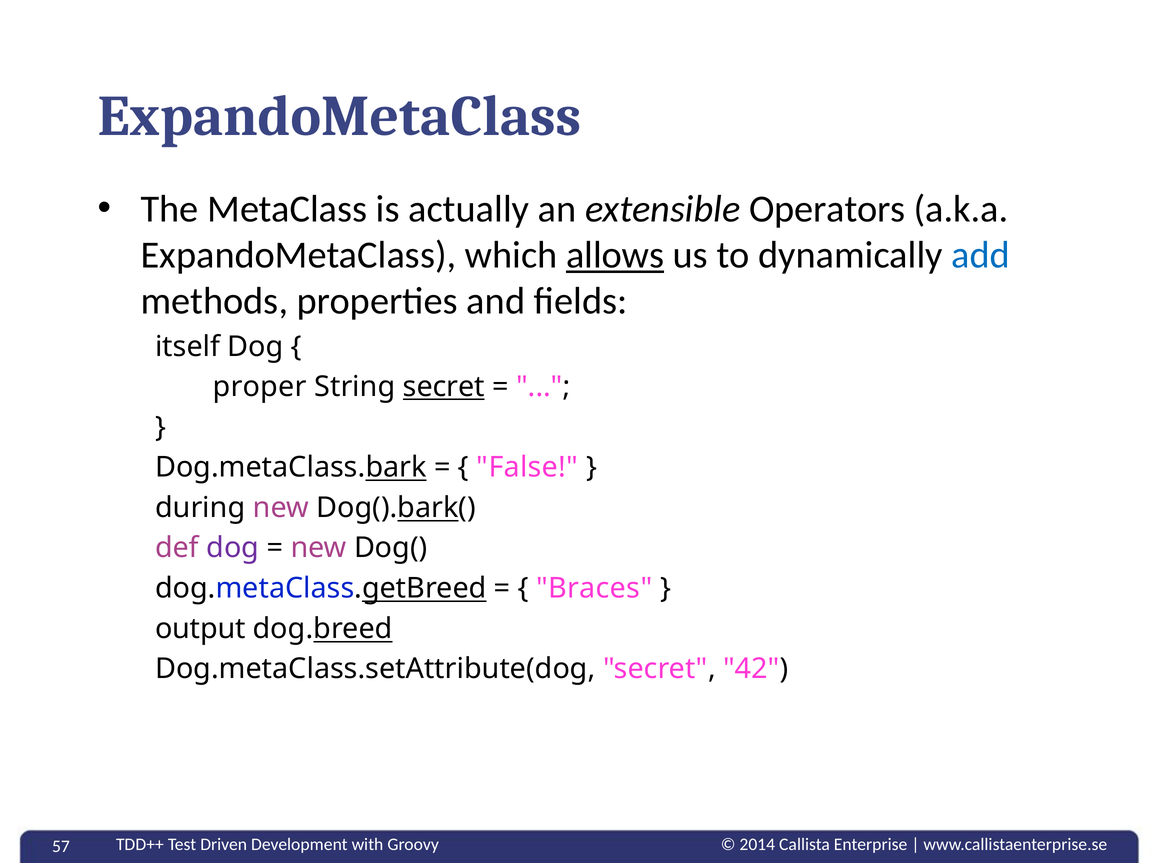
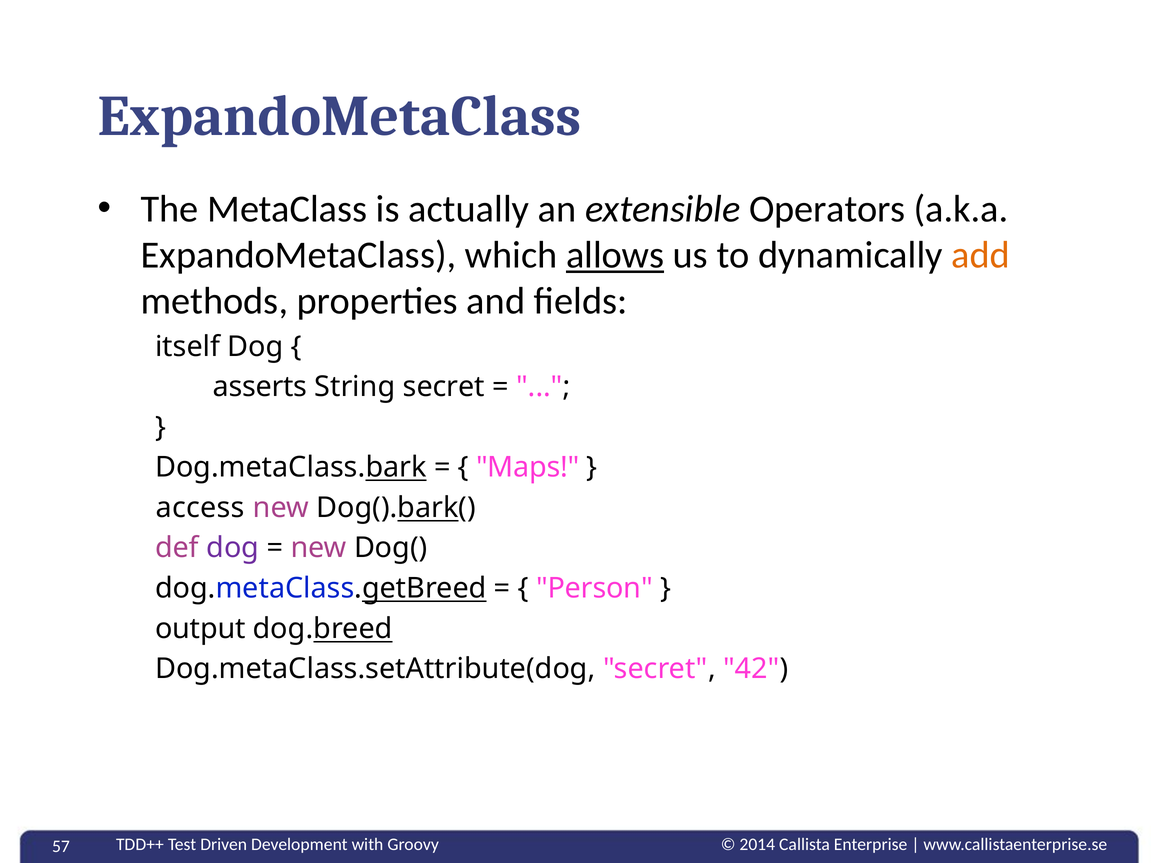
add colour: blue -> orange
proper: proper -> asserts
secret at (444, 387) underline: present -> none
False: False -> Maps
during: during -> access
Braces: Braces -> Person
